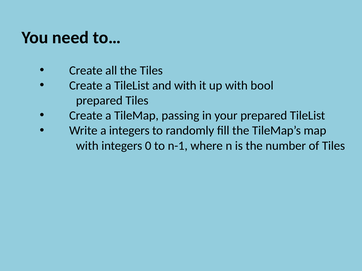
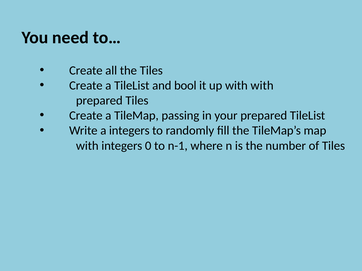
and with: with -> bool
with bool: bool -> with
